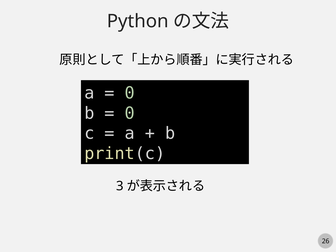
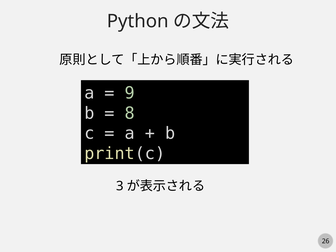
0 at (130, 93): 0 -> 9
0 at (130, 113): 0 -> 8
